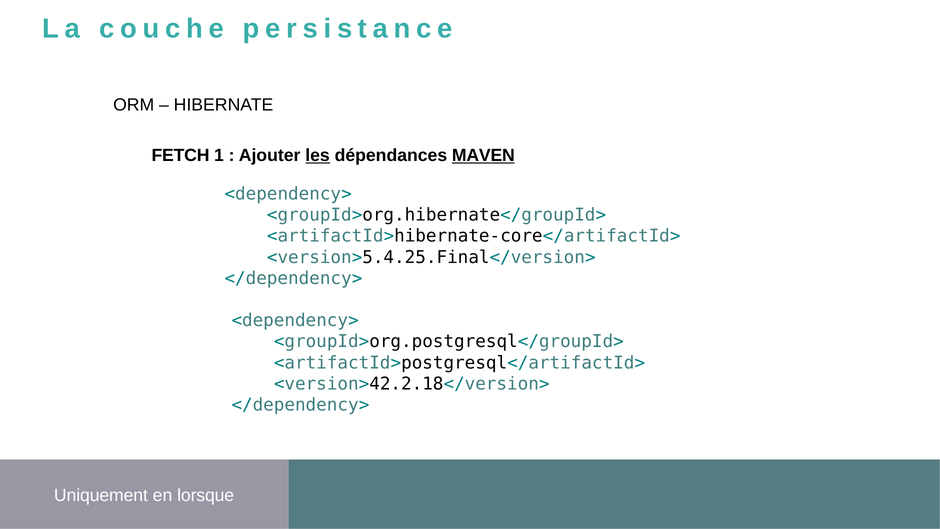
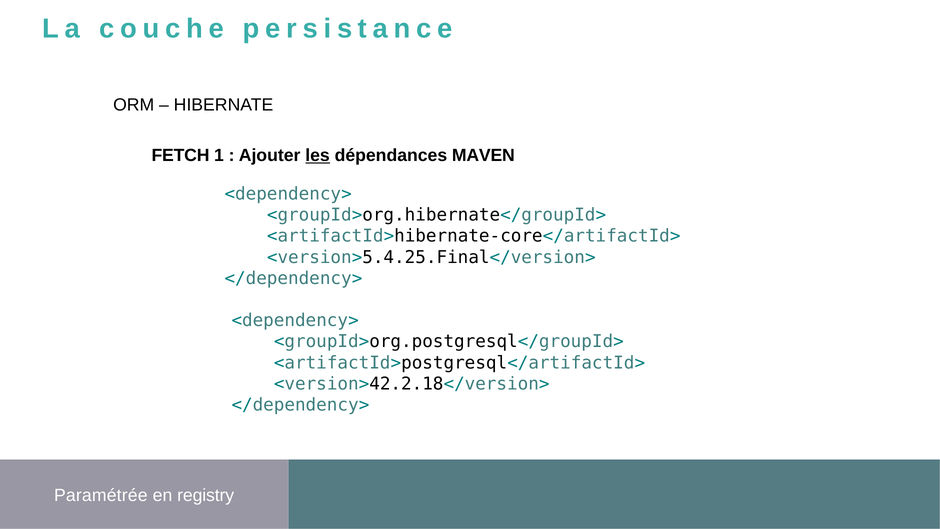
MAVEN underline: present -> none
Uniquement: Uniquement -> Paramétrée
lorsque: lorsque -> registry
